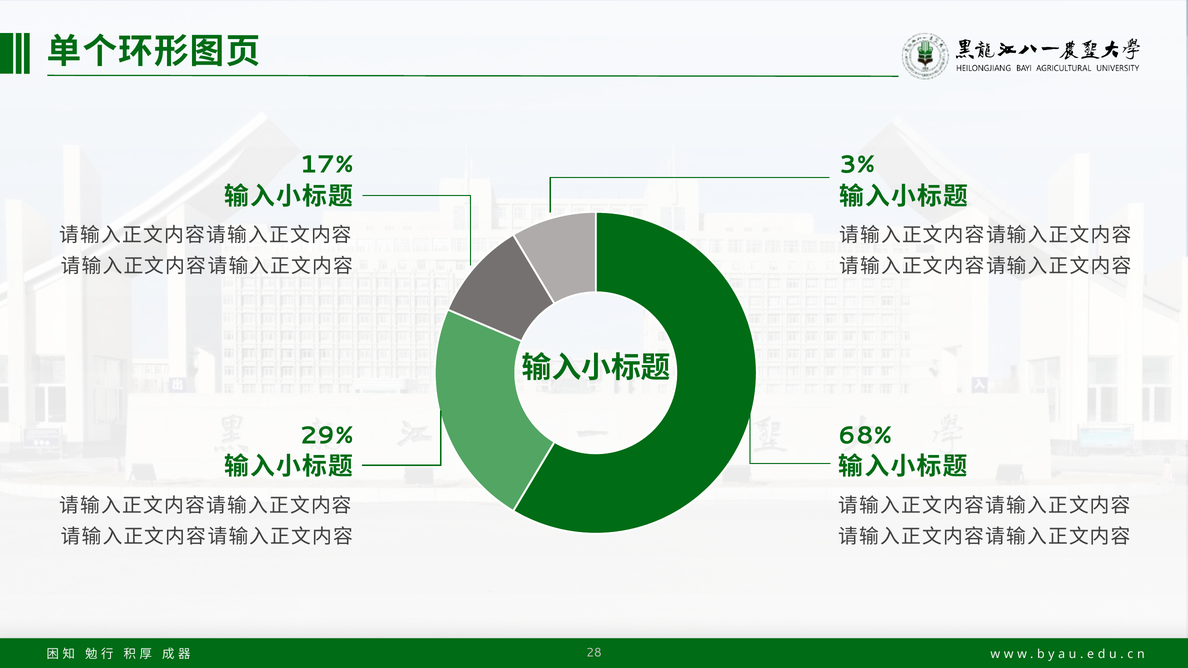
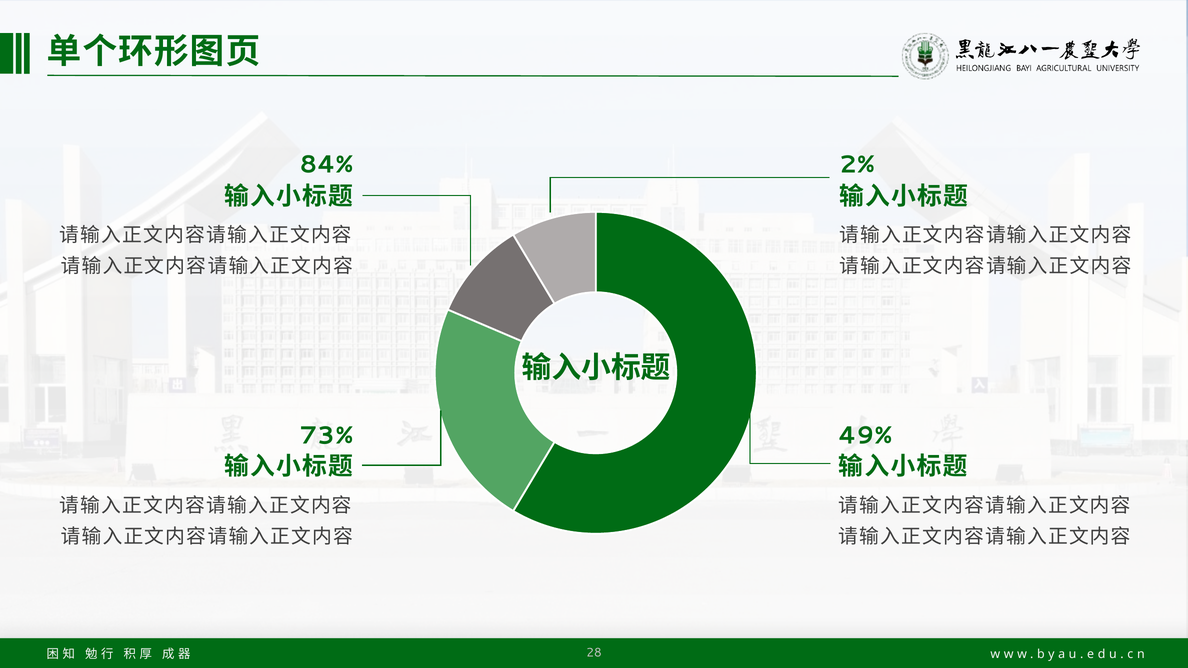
17%: 17% -> 84%
3%: 3% -> 2%
68%: 68% -> 49%
29%: 29% -> 73%
